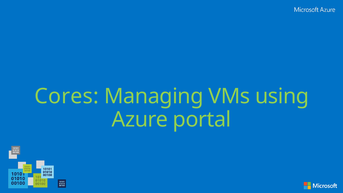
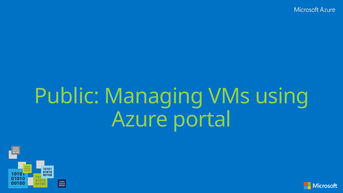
Cores: Cores -> Public
